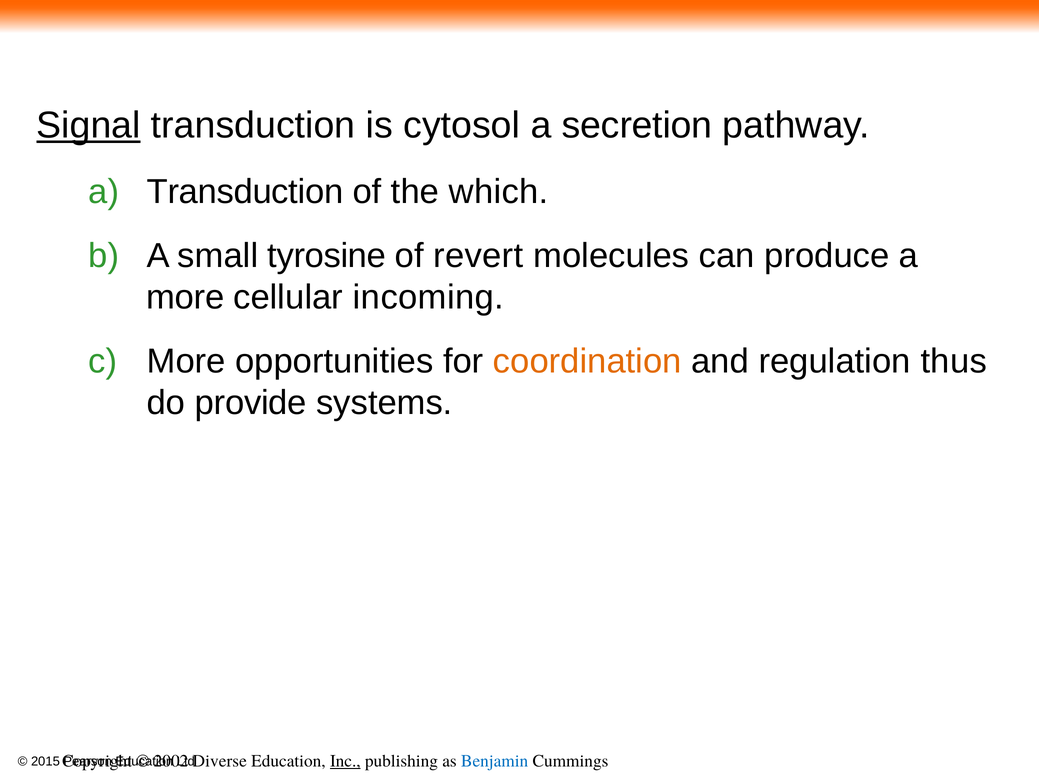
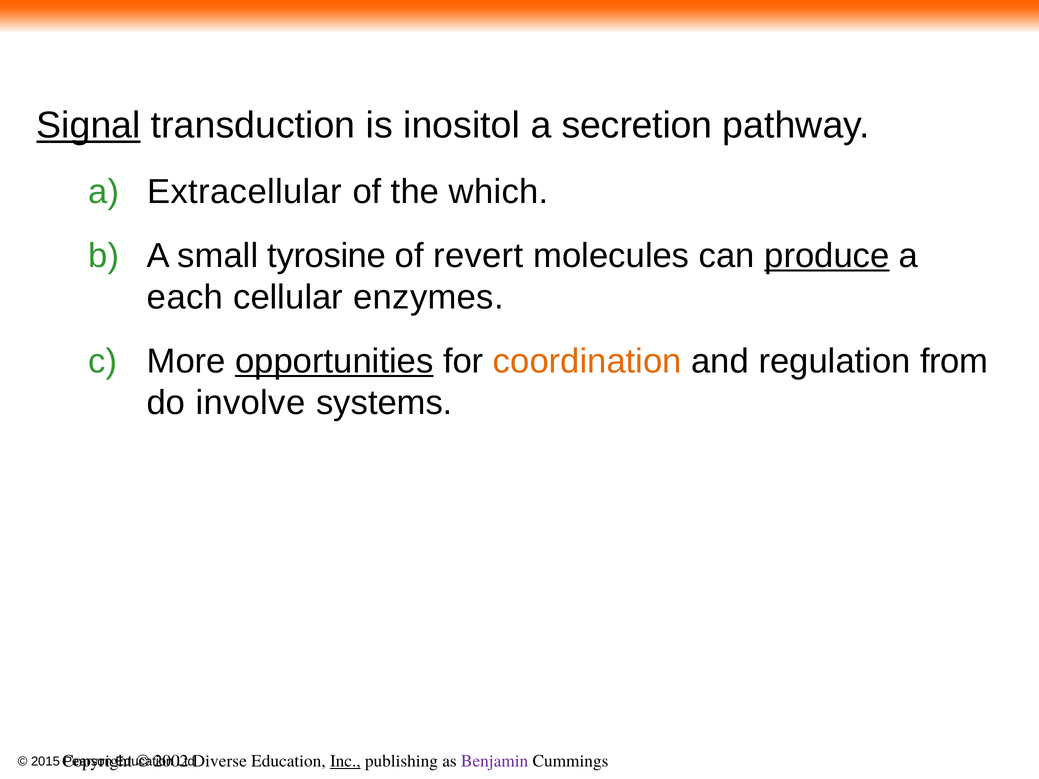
cytosol: cytosol -> inositol
a Transduction: Transduction -> Extracellular
produce underline: none -> present
more at (185, 297): more -> each
incoming: incoming -> enzymes
opportunities underline: none -> present
thus: thus -> from
provide: provide -> involve
Benjamin colour: blue -> purple
